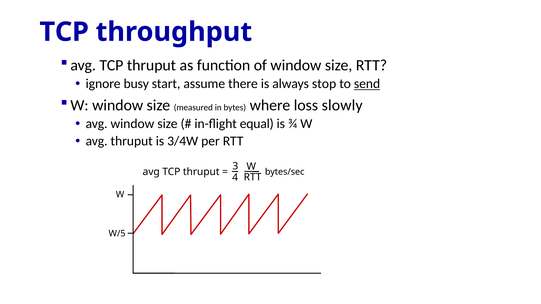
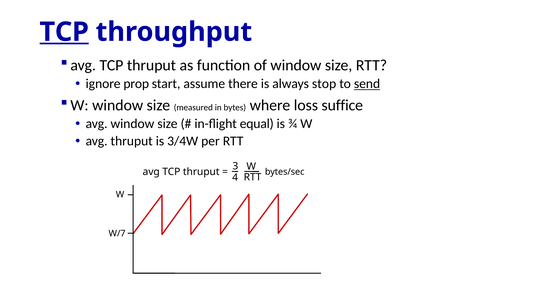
TCP at (64, 32) underline: none -> present
busy: busy -> prop
slowly: slowly -> suffice
W/5: W/5 -> W/7
